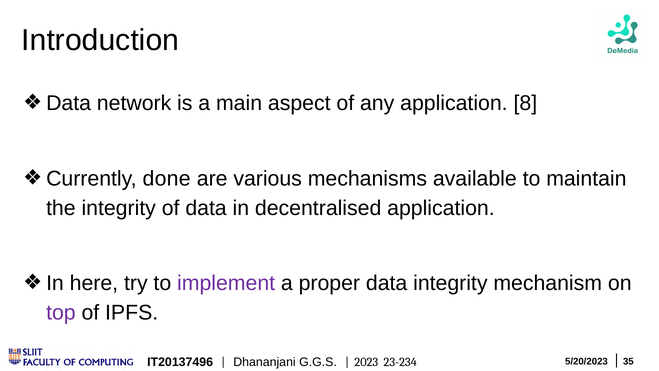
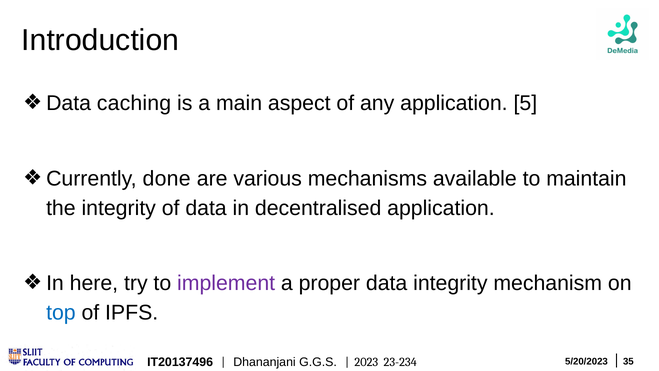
network: network -> caching
8: 8 -> 5
top colour: purple -> blue
